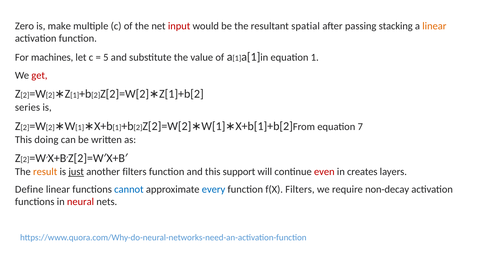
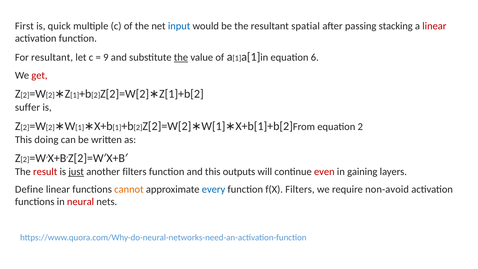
Zero: Zero -> First
make: make -> quick
input colour: red -> blue
linear at (434, 26) colour: orange -> red
For machines: machines -> resultant
5: 5 -> 9
the at (181, 58) underline: none -> present
equation 1: 1 -> 6
series: series -> suffer
equation 7: 7 -> 2
result colour: orange -> red
support: support -> outputs
creates: creates -> gaining
cannot colour: blue -> orange
non-decay: non-decay -> non-avoid
